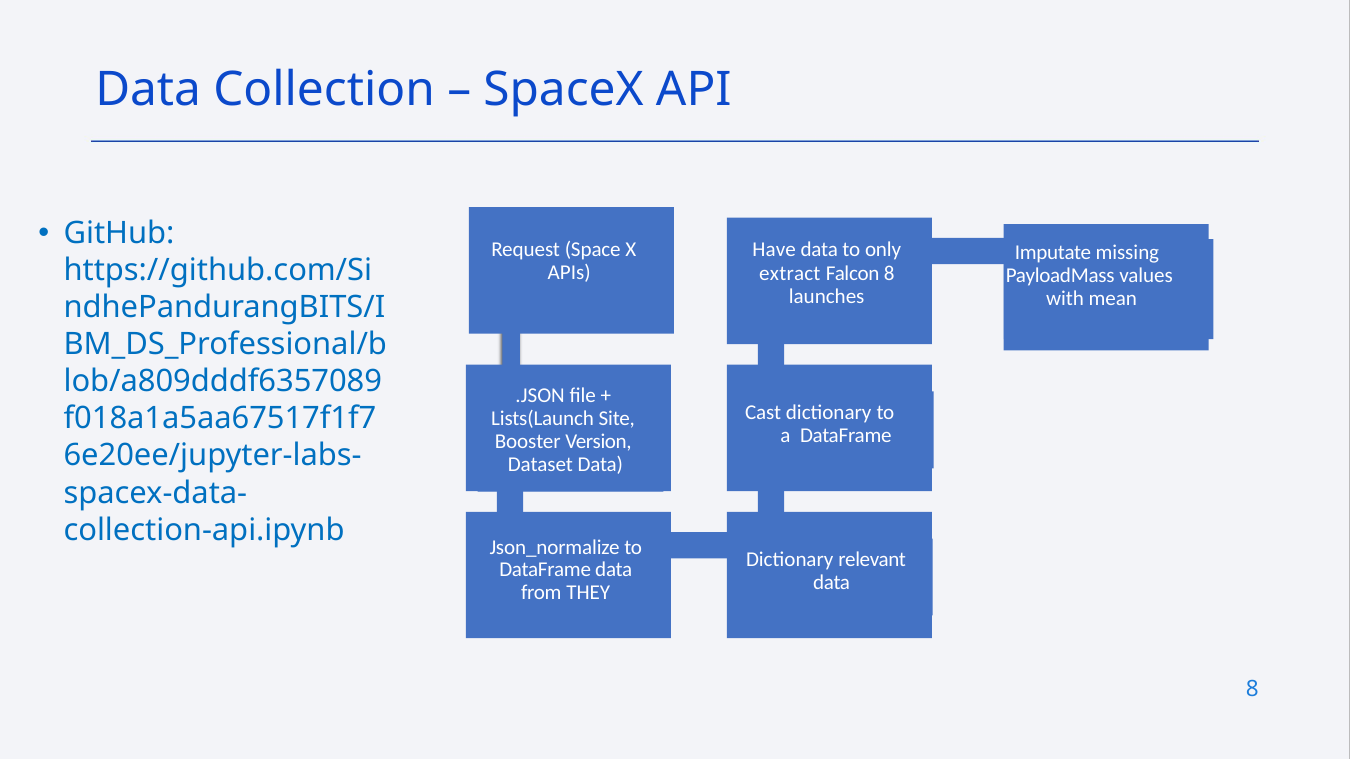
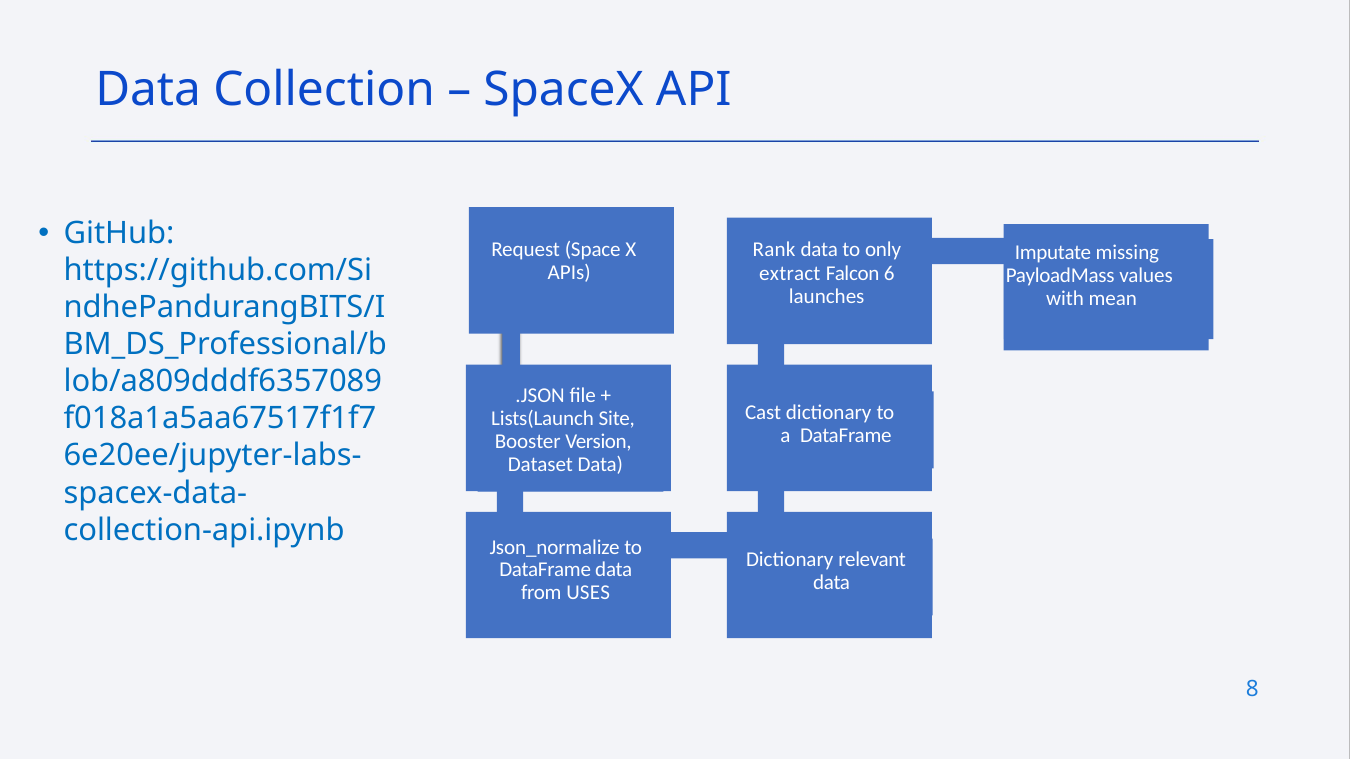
Have: Have -> Rank
Falcon 8: 8 -> 6
THEY: THEY -> USES
